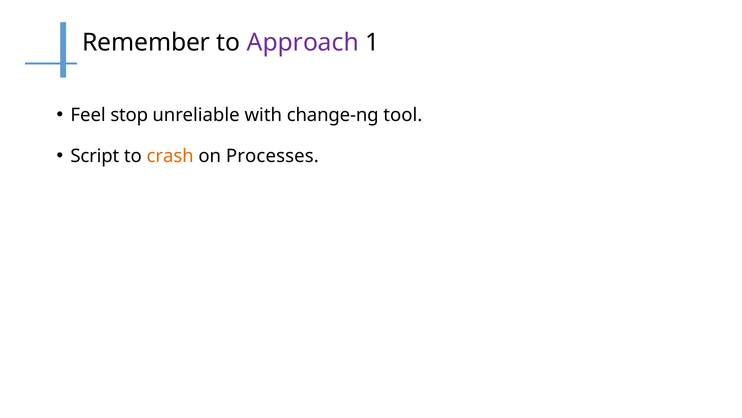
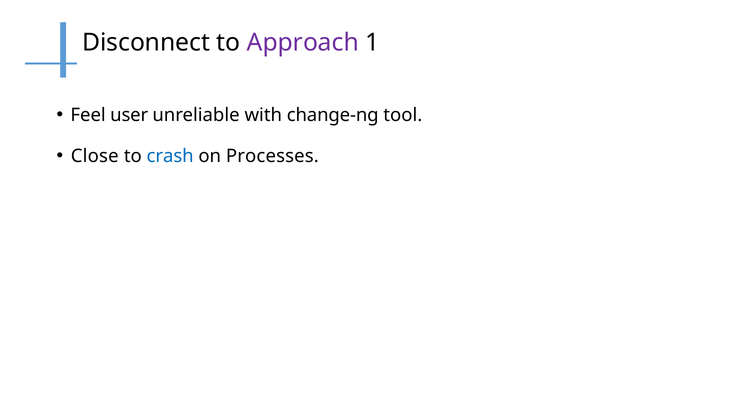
Remember: Remember -> Disconnect
stop: stop -> user
Script: Script -> Close
crash colour: orange -> blue
